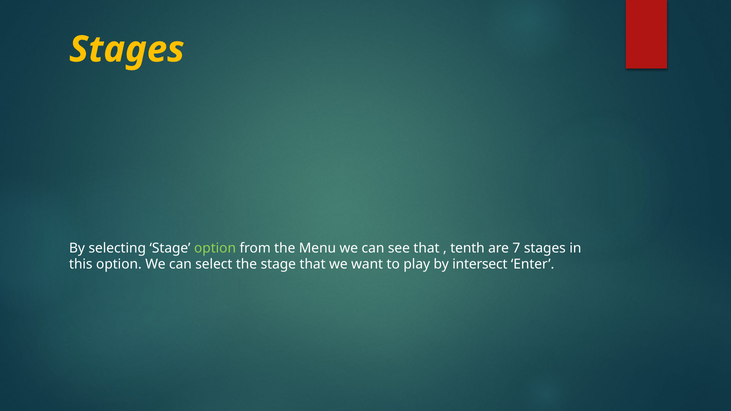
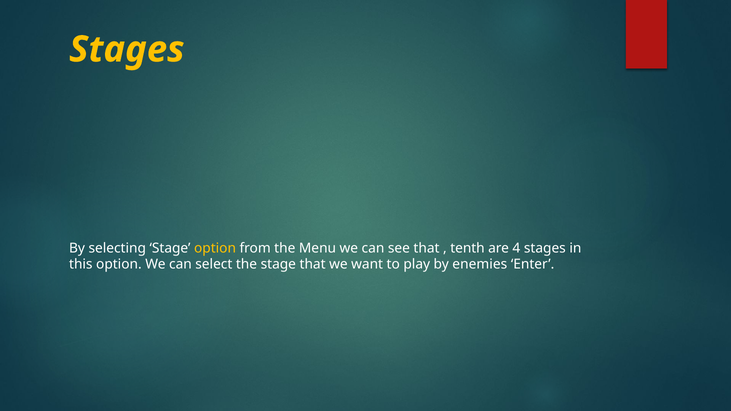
option at (215, 248) colour: light green -> yellow
7: 7 -> 4
intersect: intersect -> enemies
